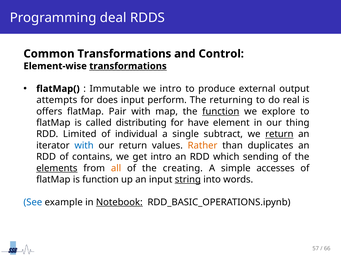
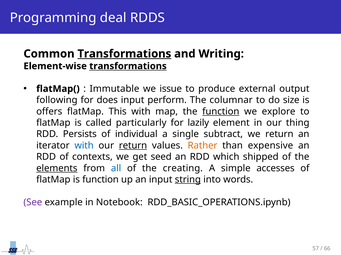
Transformations at (124, 54) underline: none -> present
Control: Control -> Writing
we intro: intro -> issue
attempts: attempts -> following
returning: returning -> columnar
real: real -> size
Pair: Pair -> This
distributing: distributing -> particularly
have: have -> lazily
Limited: Limited -> Persists
return at (279, 135) underline: present -> none
return at (133, 146) underline: none -> present
duplicates: duplicates -> expensive
contains: contains -> contexts
get intro: intro -> seed
sending: sending -> shipped
all colour: orange -> blue
See colour: blue -> purple
Notebook underline: present -> none
